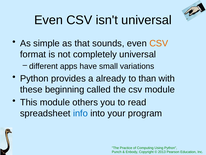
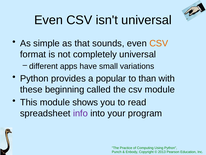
already: already -> popular
others: others -> shows
info colour: blue -> purple
